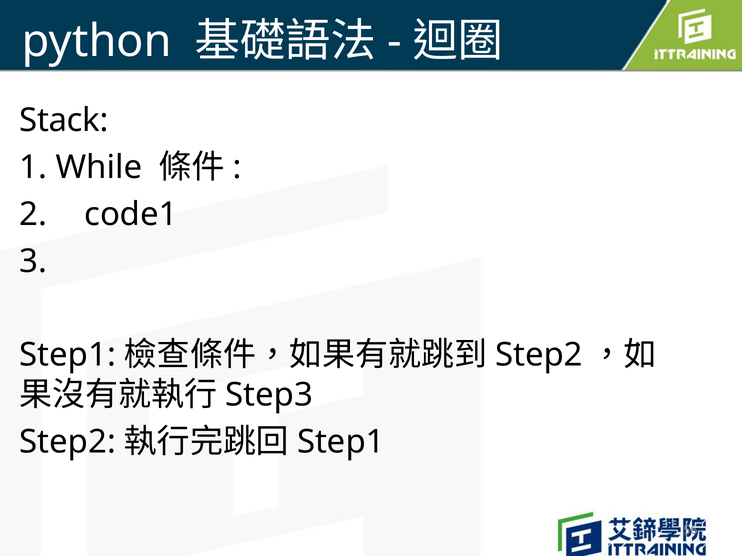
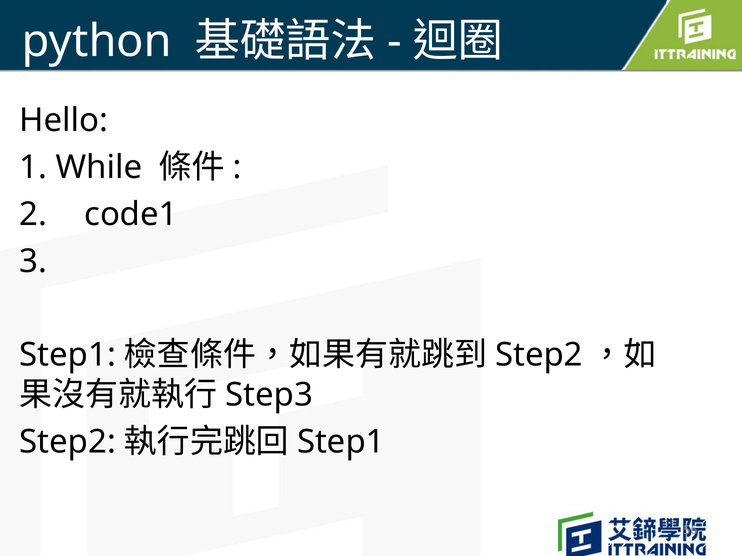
Stack: Stack -> Hello
